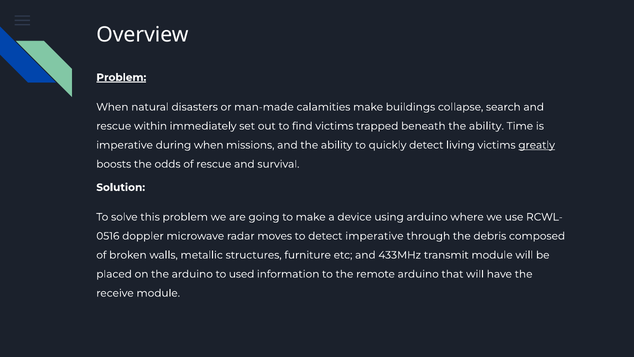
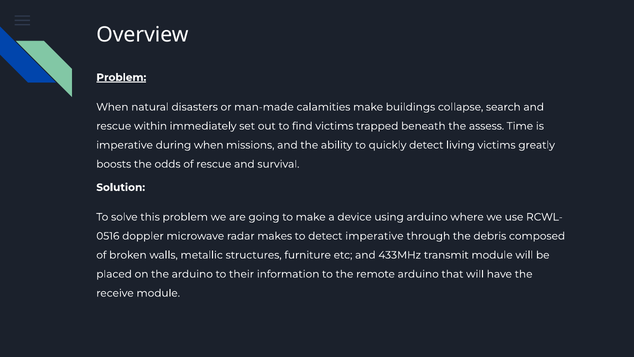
beneath the ability: ability -> assess
greatly underline: present -> none
moves: moves -> makes
used: used -> their
